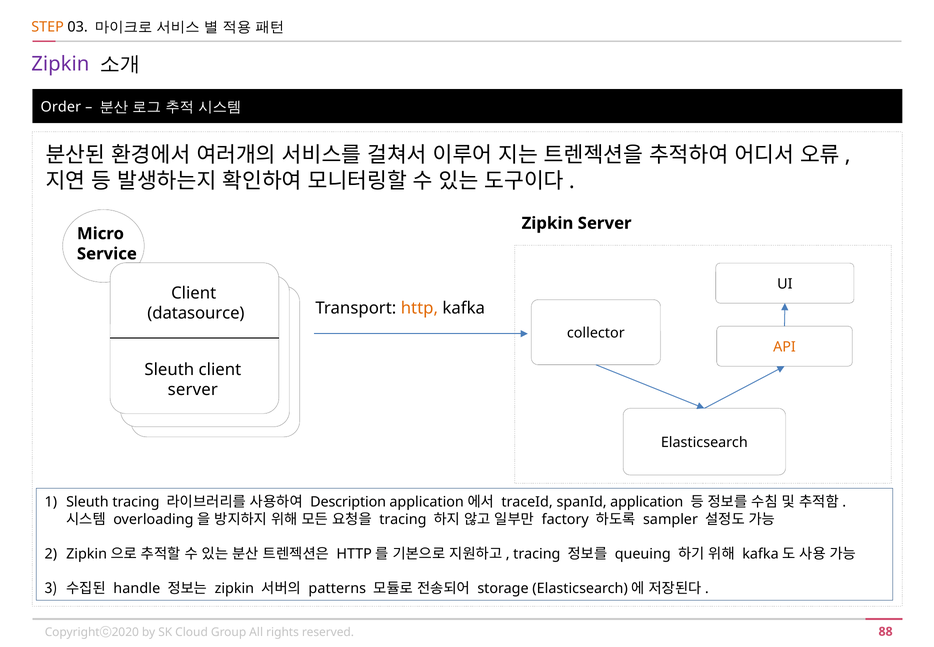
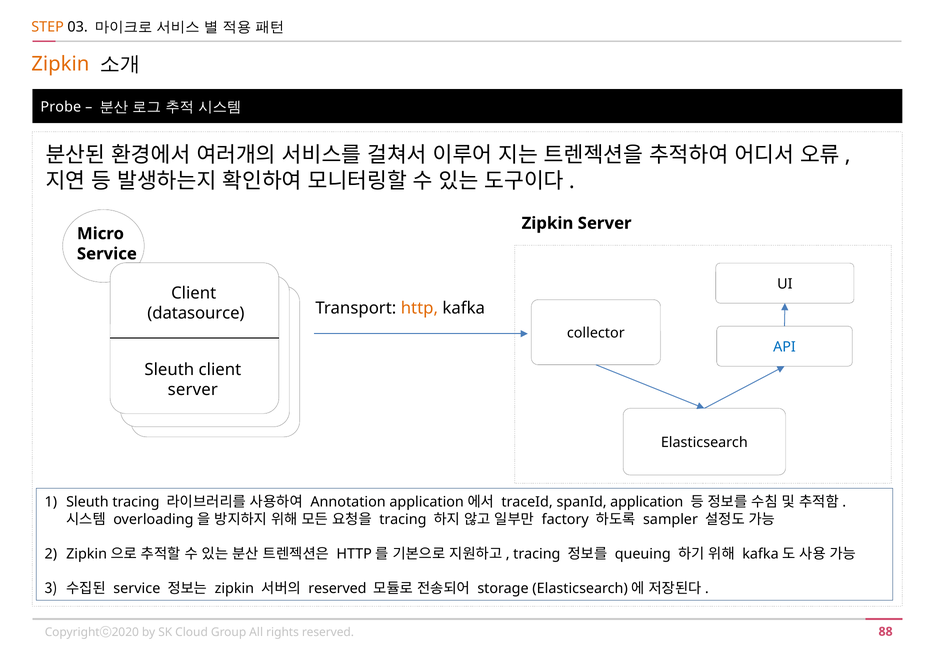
Zipkin at (60, 64) colour: purple -> orange
Order: Order -> Probe
API colour: orange -> blue
Description: Description -> Annotation
handle at (137, 588): handle -> service
patterns at (337, 588): patterns -> reserved
